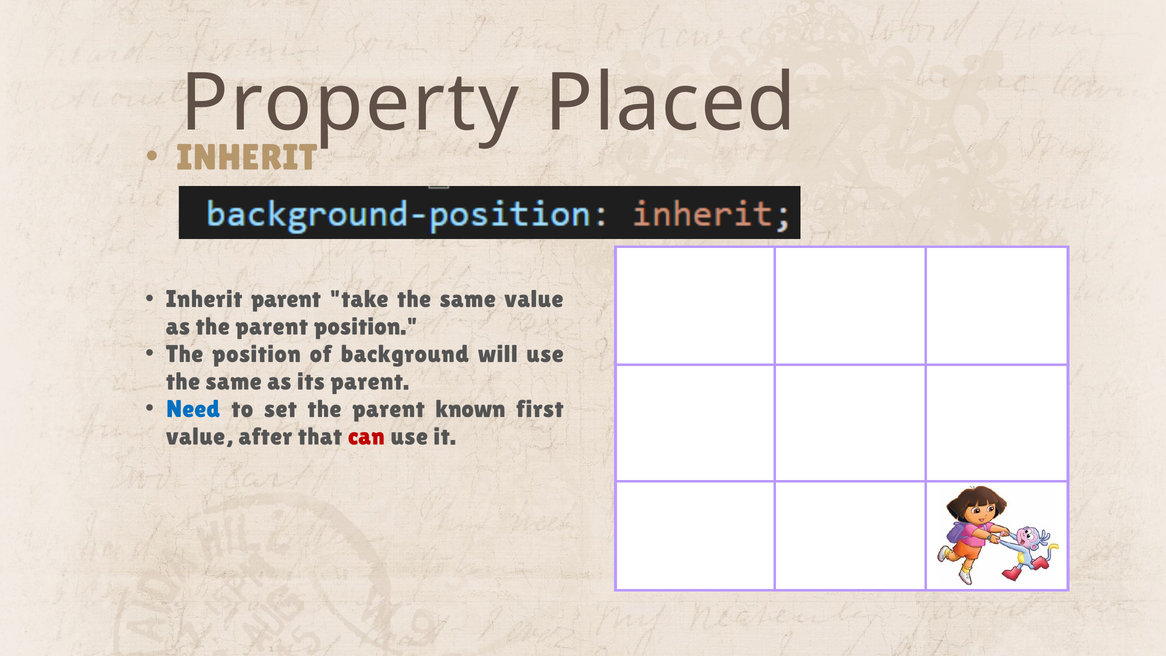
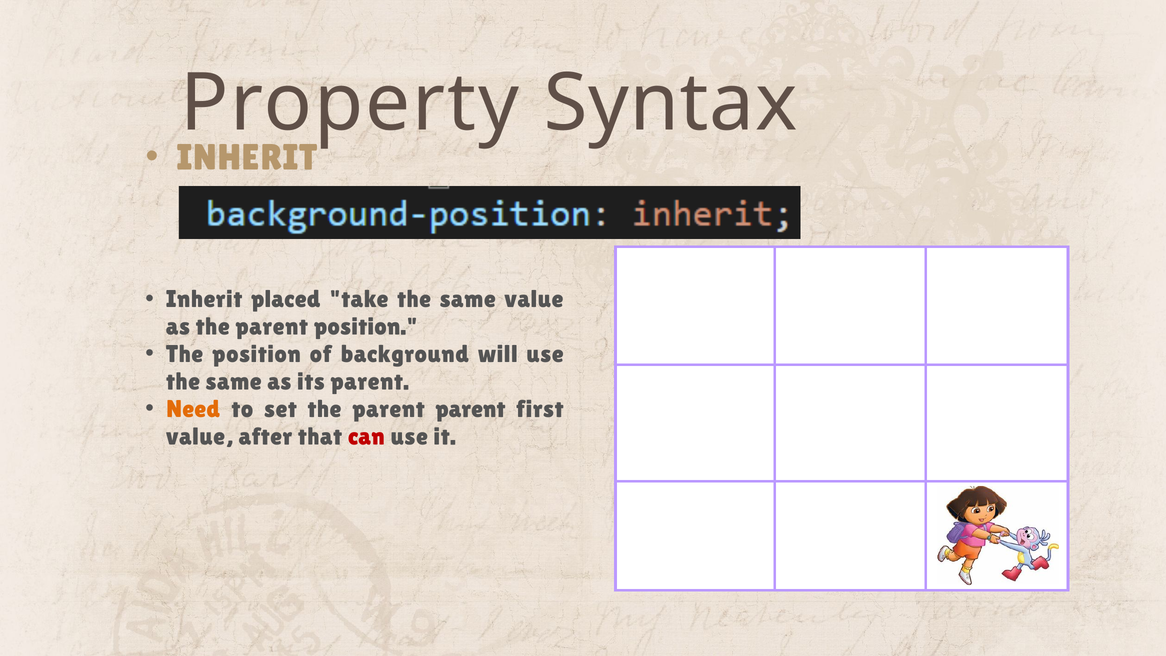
Placed: Placed -> Syntax
Inherit parent: parent -> placed
Need colour: blue -> orange
parent known: known -> parent
